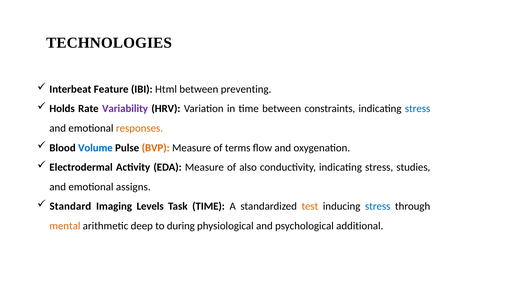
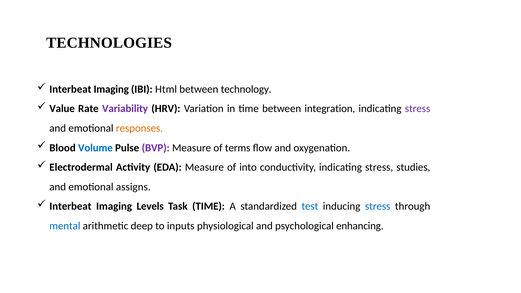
Feature at (111, 89): Feature -> Imaging
preventing: preventing -> technology
Holds: Holds -> Value
constraints: constraints -> integration
stress at (418, 109) colour: blue -> purple
BVP colour: orange -> purple
also: also -> into
Standard at (70, 206): Standard -> Interbeat
test colour: orange -> blue
mental colour: orange -> blue
during: during -> inputs
additional: additional -> enhancing
